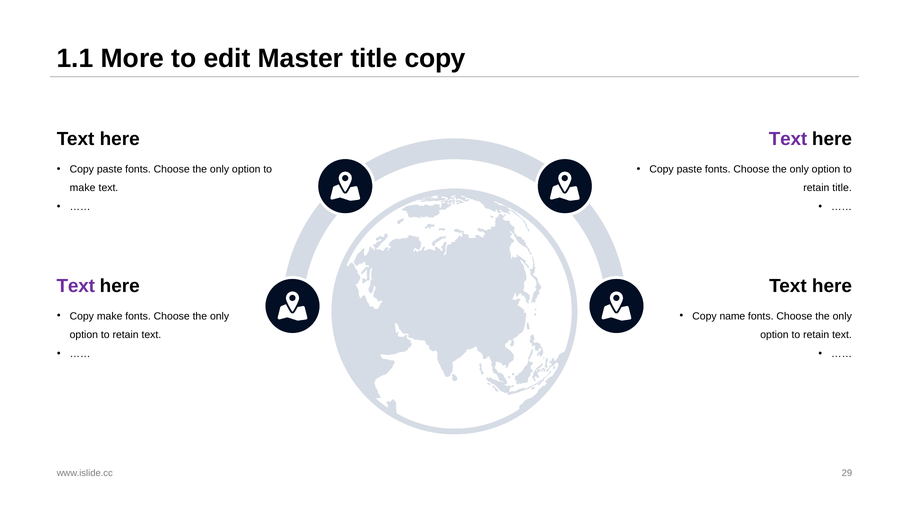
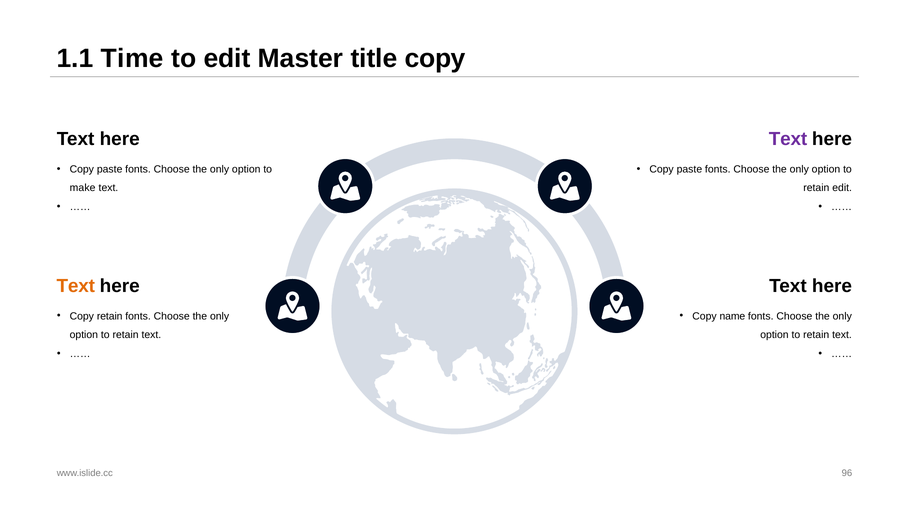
More: More -> Time
retain title: title -> edit
Text at (76, 286) colour: purple -> orange
Copy make: make -> retain
29: 29 -> 96
